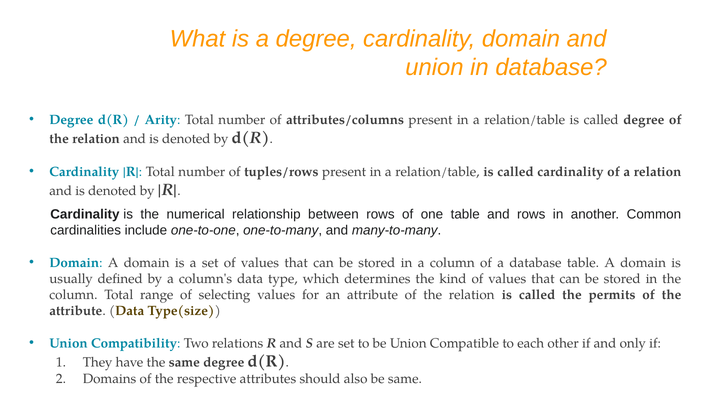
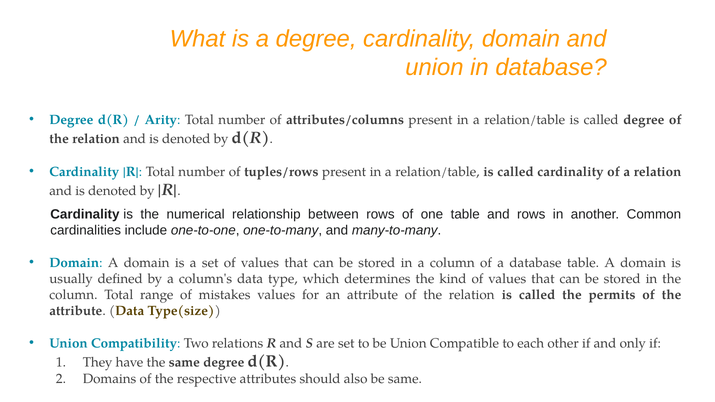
selecting: selecting -> mistakes
